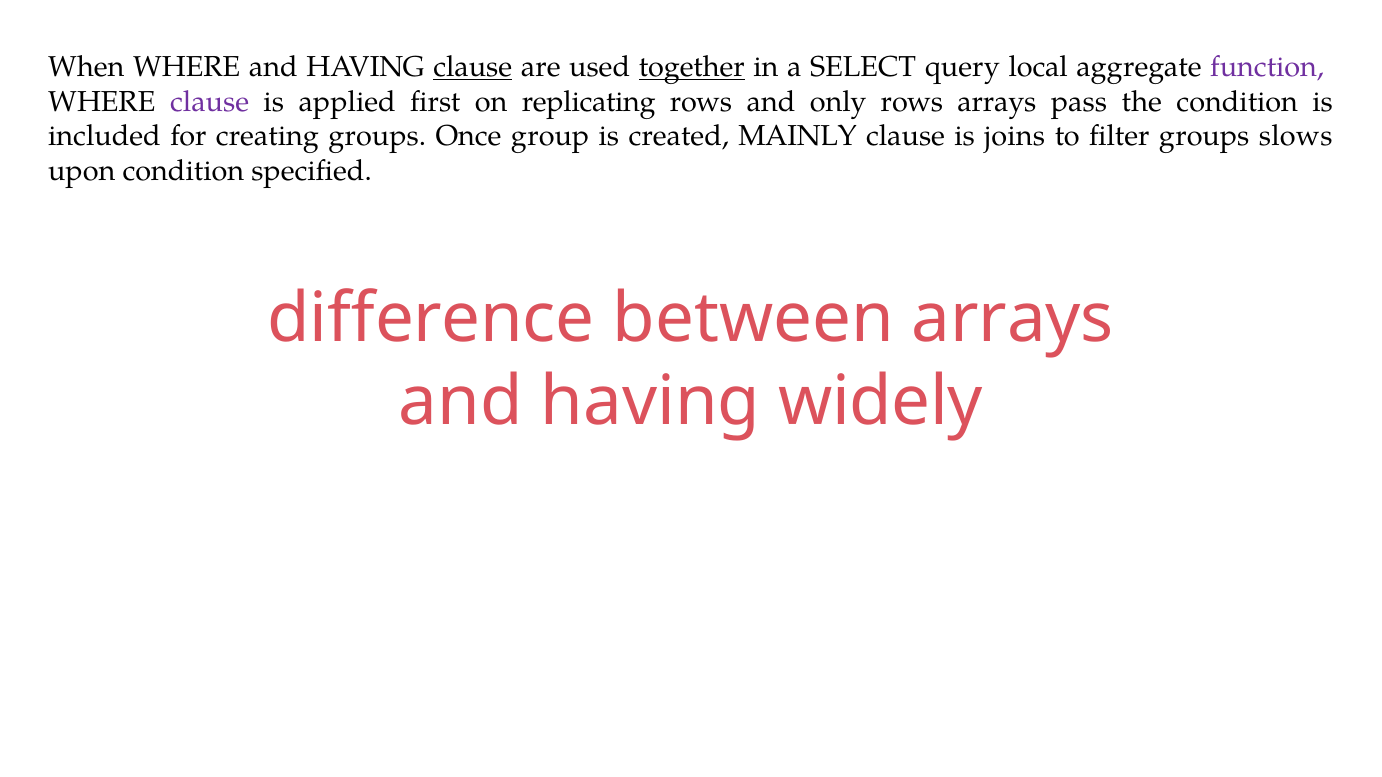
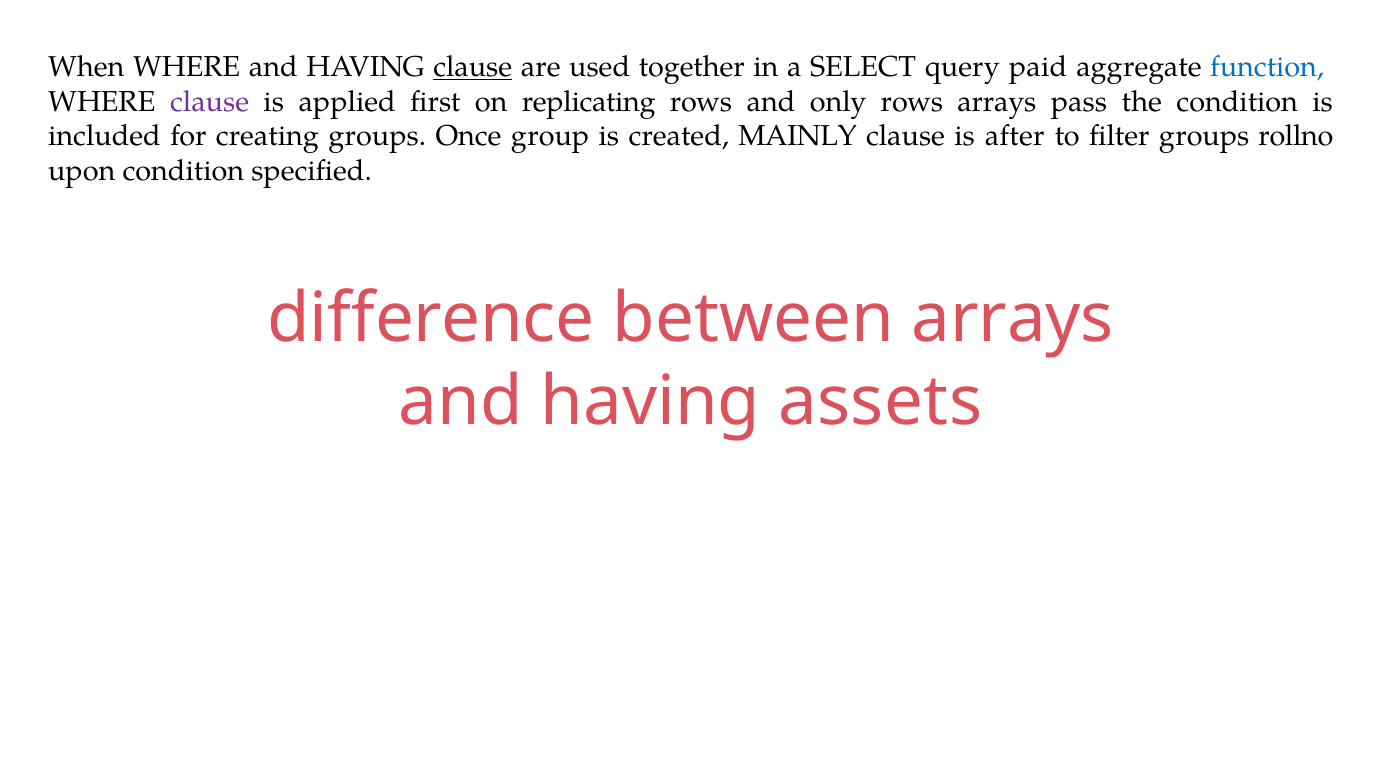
together underline: present -> none
local: local -> paid
function colour: purple -> blue
joins: joins -> after
slows: slows -> rollno
widely: widely -> assets
